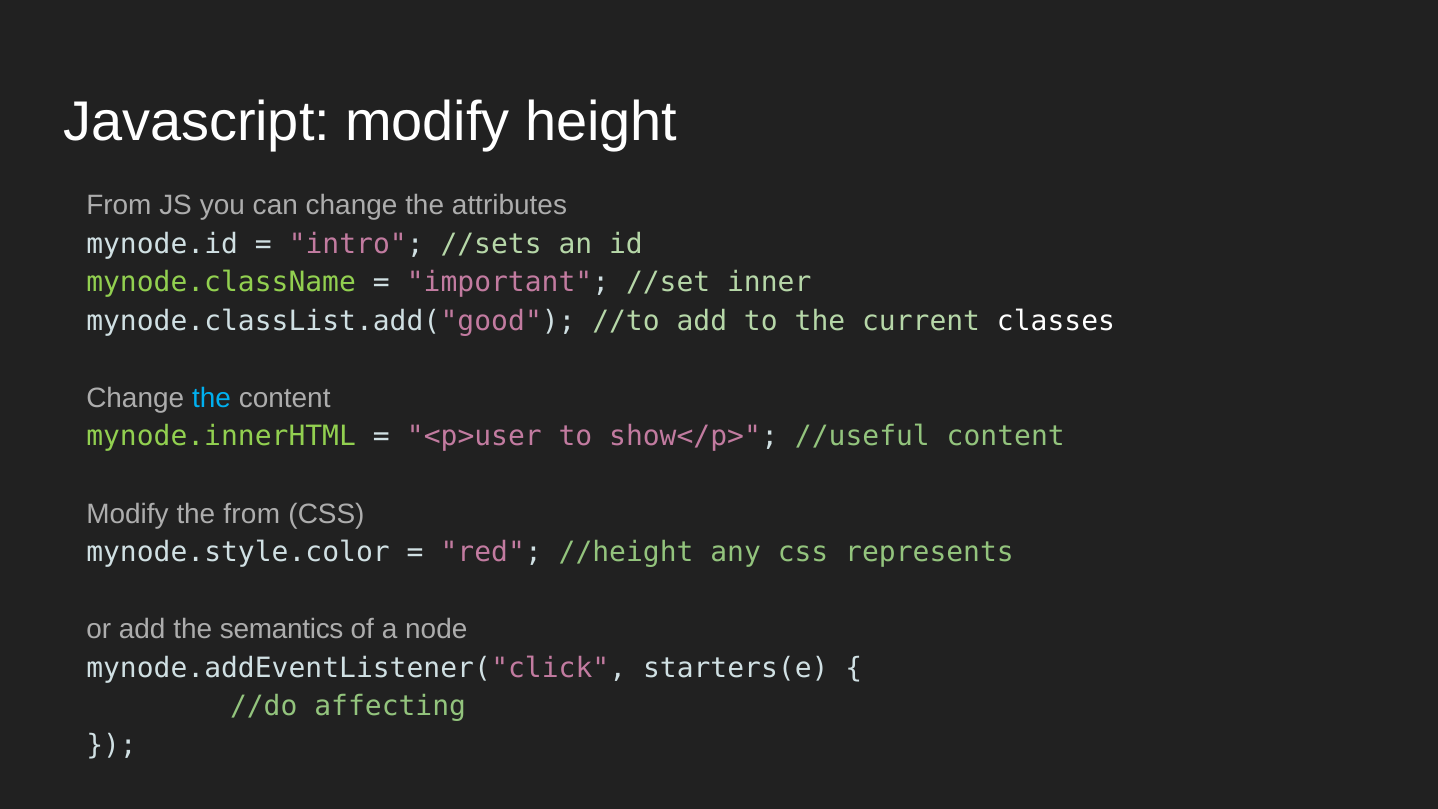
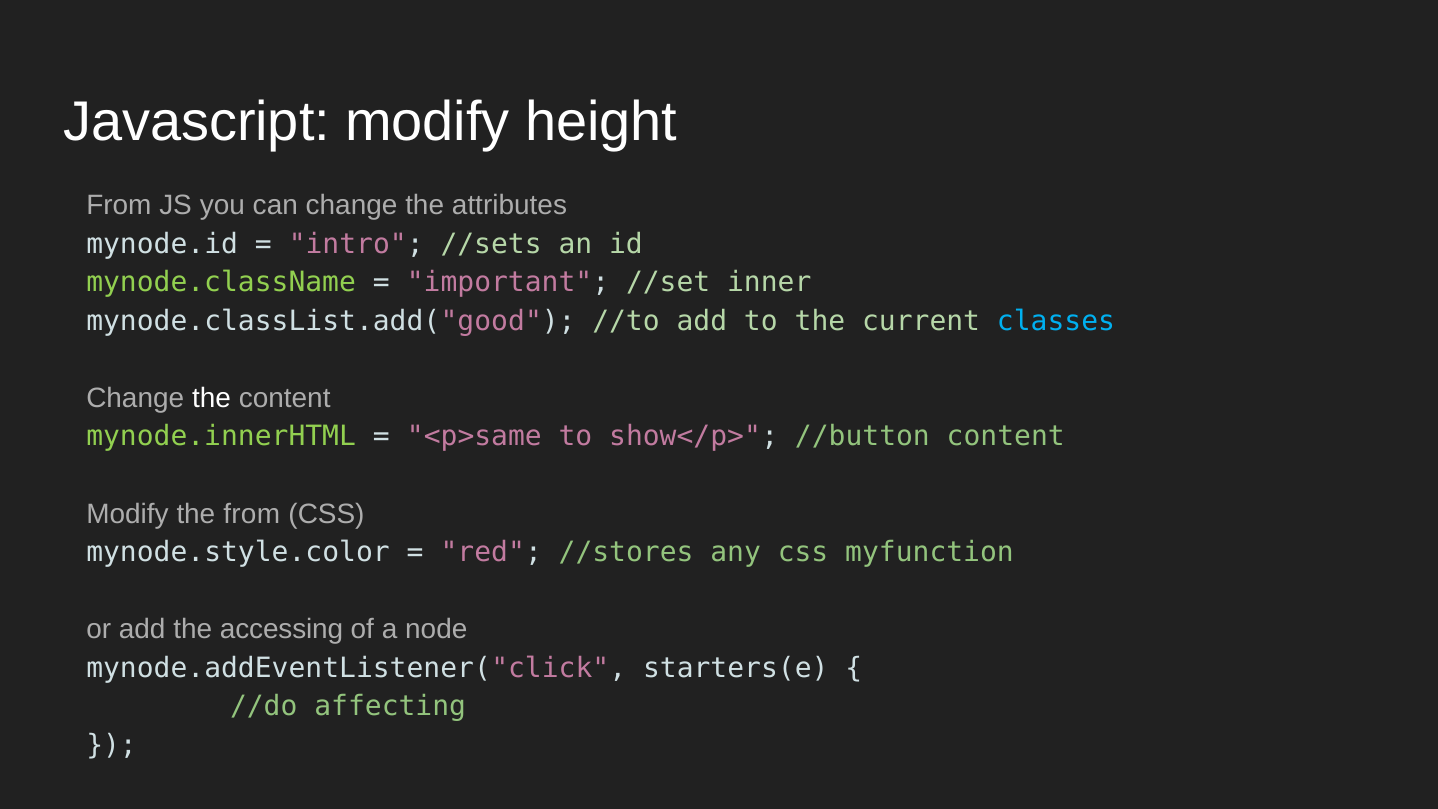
classes colour: white -> light blue
the at (211, 398) colour: light blue -> white
<p>user: <p>user -> <p>same
//useful: //useful -> //button
//height: //height -> //stores
represents: represents -> myfunction
semantics: semantics -> accessing
